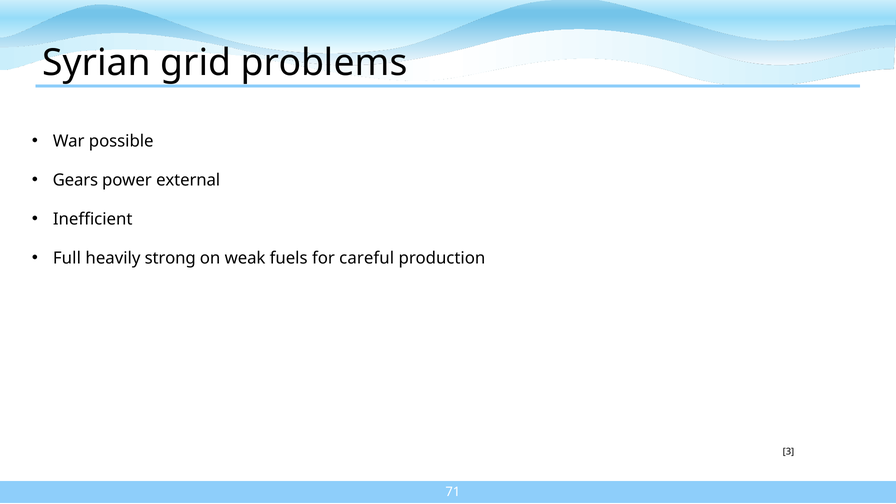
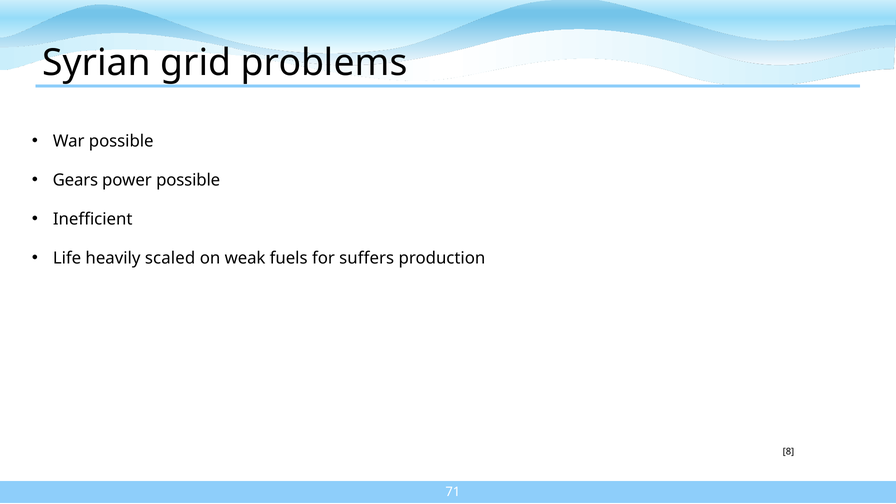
power external: external -> possible
Full: Full -> Life
strong: strong -> scaled
careful: careful -> suffers
3: 3 -> 8
